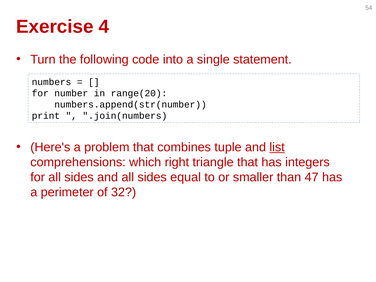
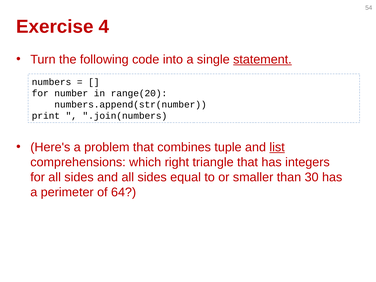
statement underline: none -> present
47: 47 -> 30
32: 32 -> 64
